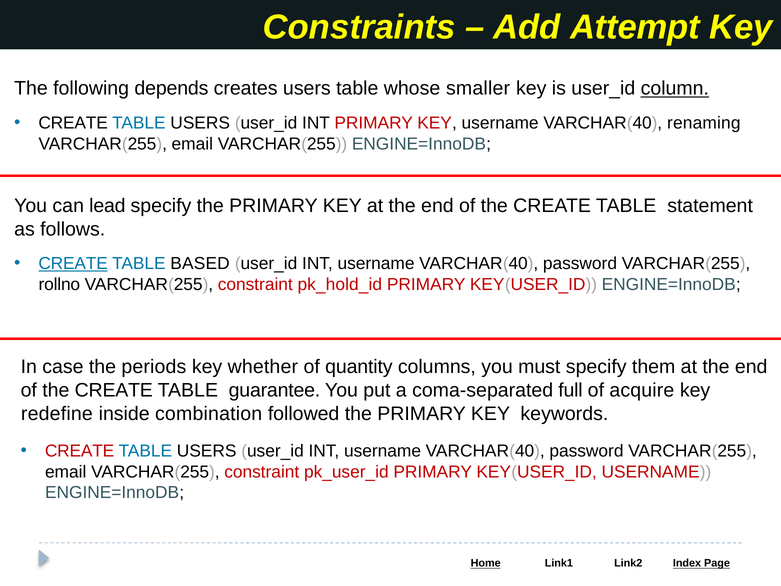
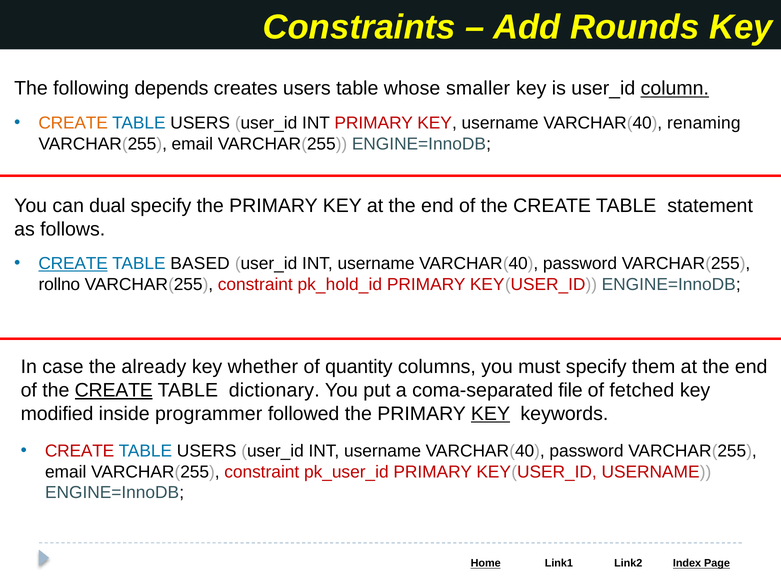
Attempt: Attempt -> Rounds
CREATE at (73, 123) colour: black -> orange
lead: lead -> dual
periods: periods -> already
CREATE at (114, 390) underline: none -> present
guarantee: guarantee -> dictionary
full: full -> file
acquire: acquire -> fetched
redefine: redefine -> modified
combination: combination -> programmer
KEY at (490, 414) underline: none -> present
